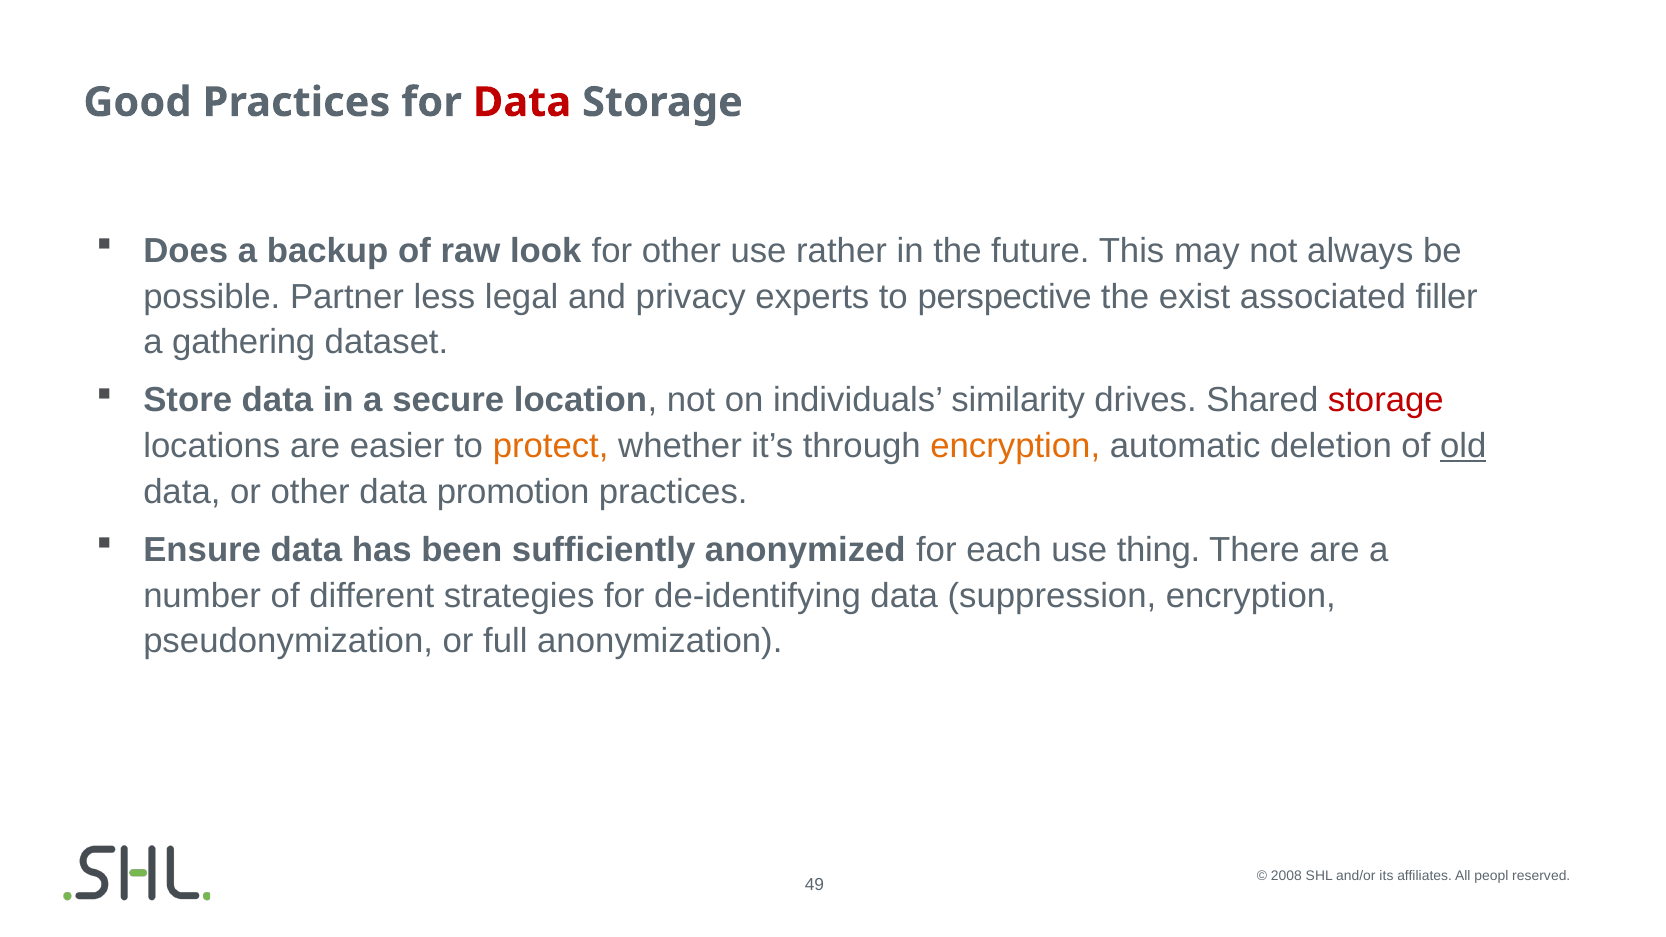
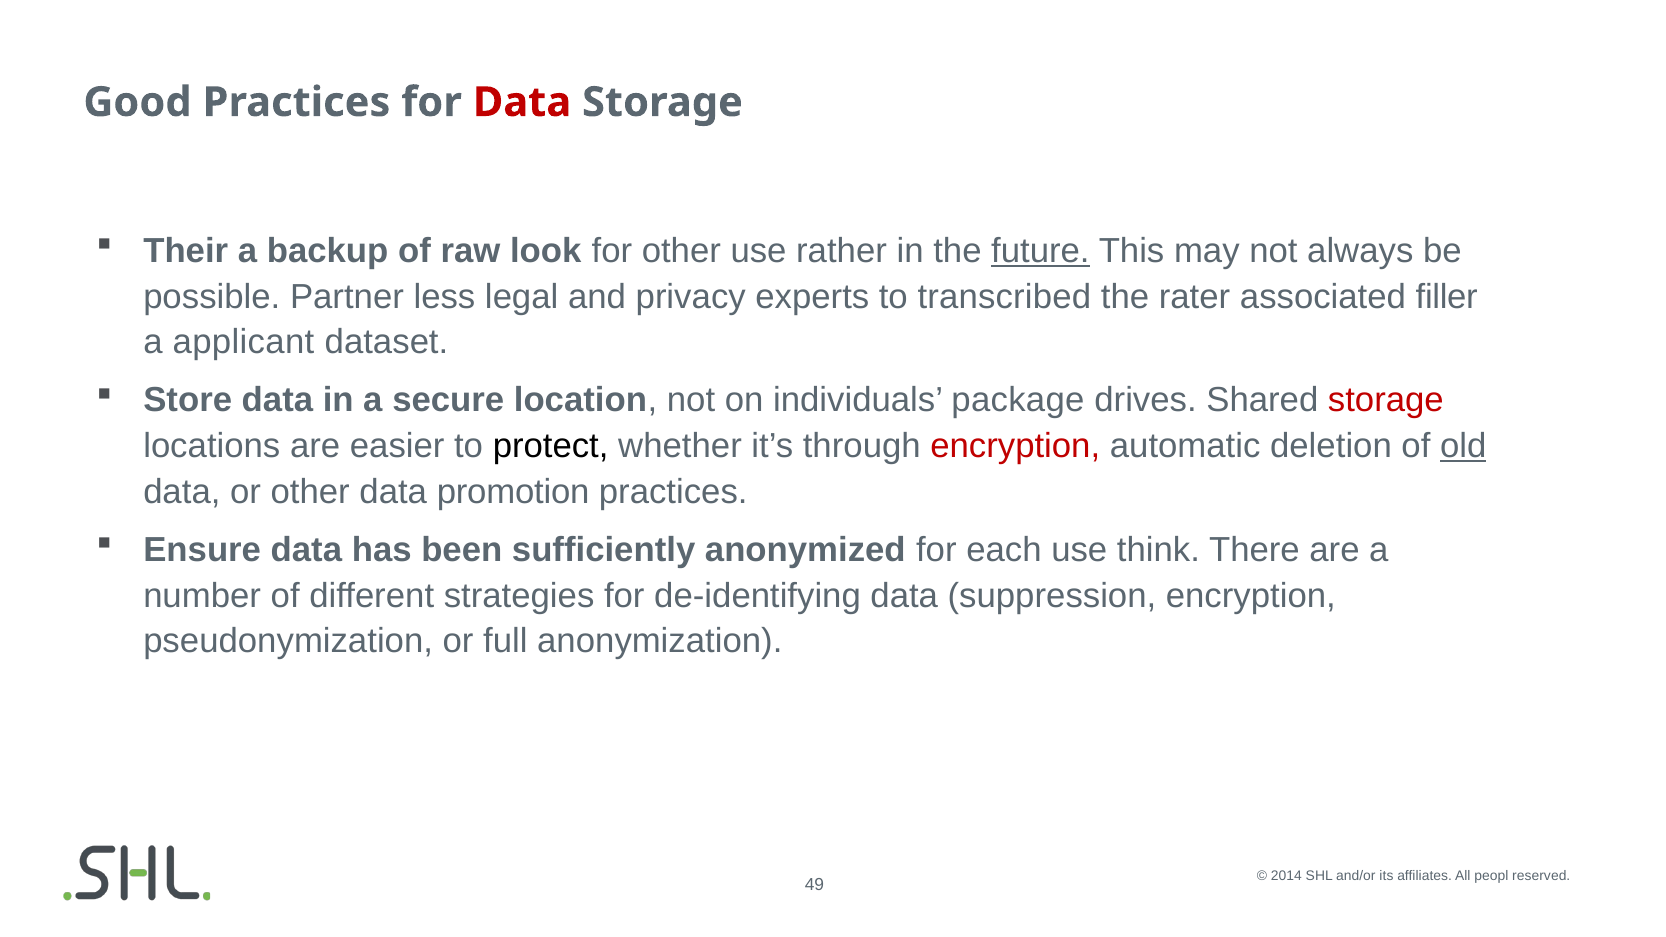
Does: Does -> Their
future underline: none -> present
perspective: perspective -> transcribed
exist: exist -> rater
gathering: gathering -> applicant
similarity: similarity -> package
protect colour: orange -> black
encryption at (1015, 446) colour: orange -> red
thing: thing -> think
2008: 2008 -> 2014
